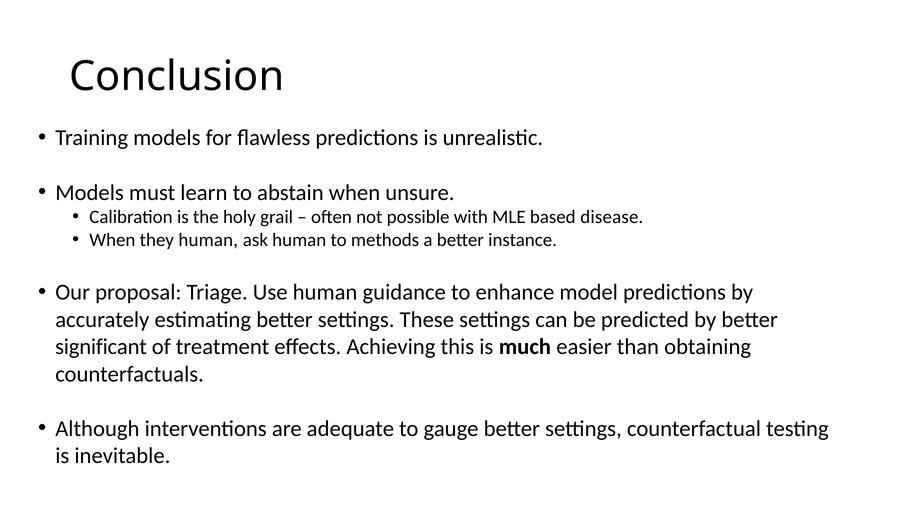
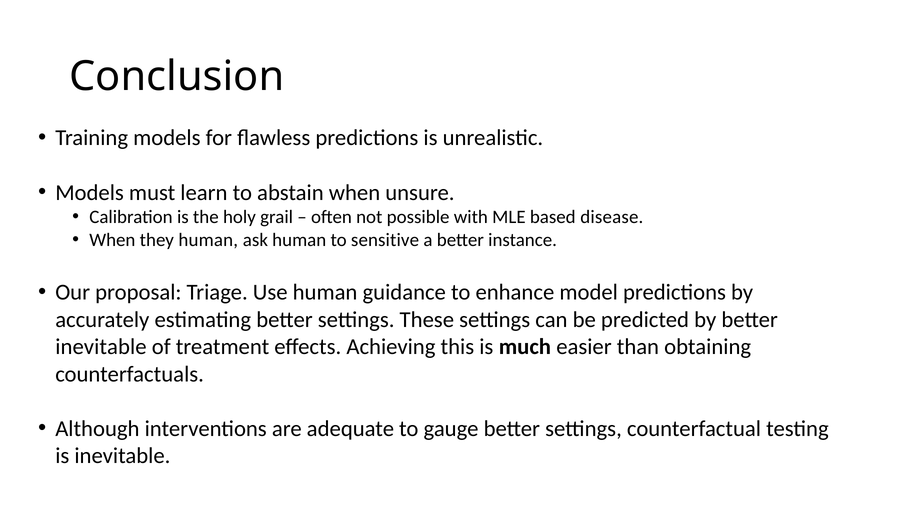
methods: methods -> sensitive
significant at (101, 347): significant -> inevitable
